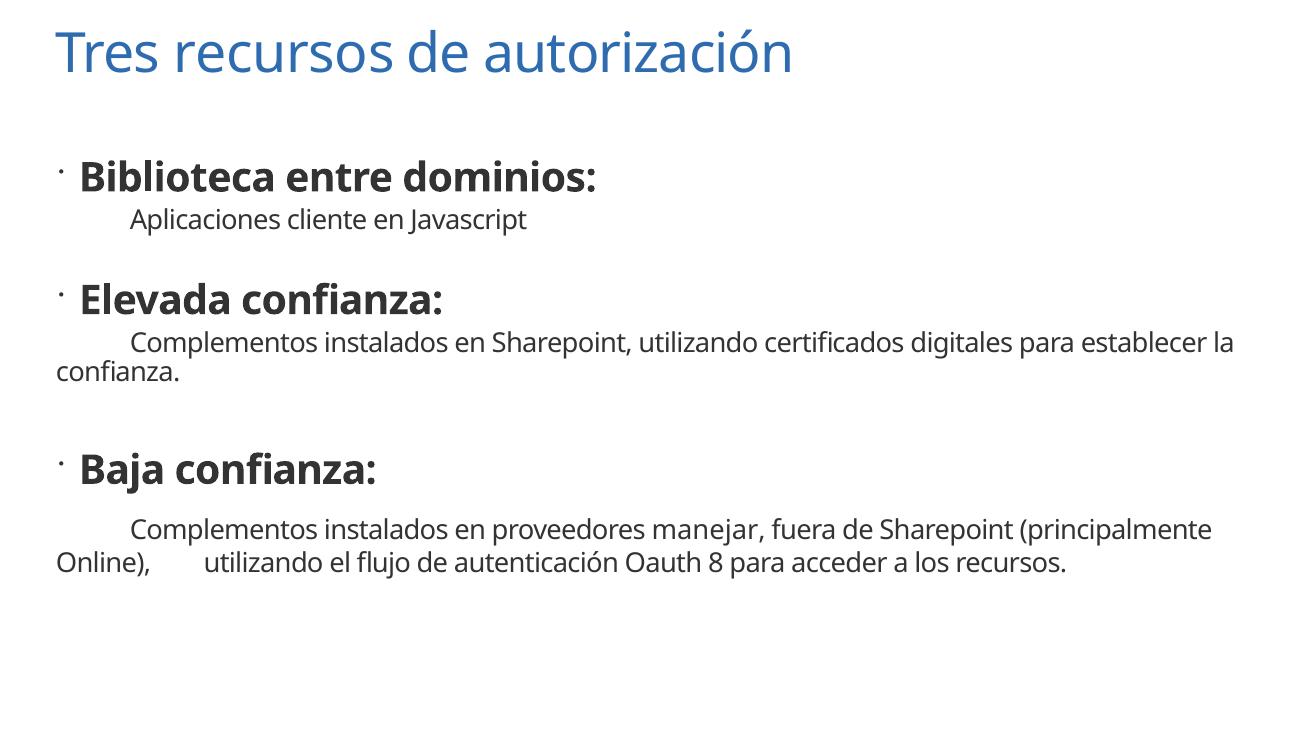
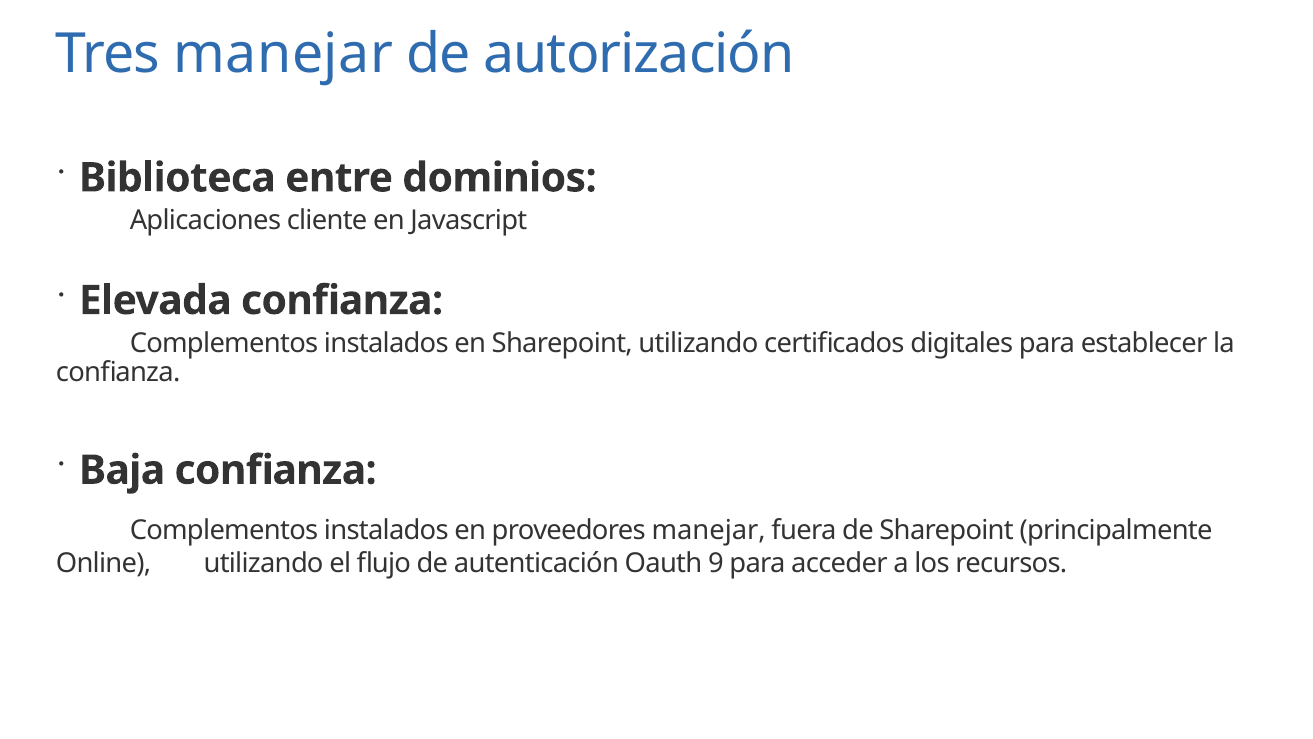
Tres recursos: recursos -> manejar
8: 8 -> 9
